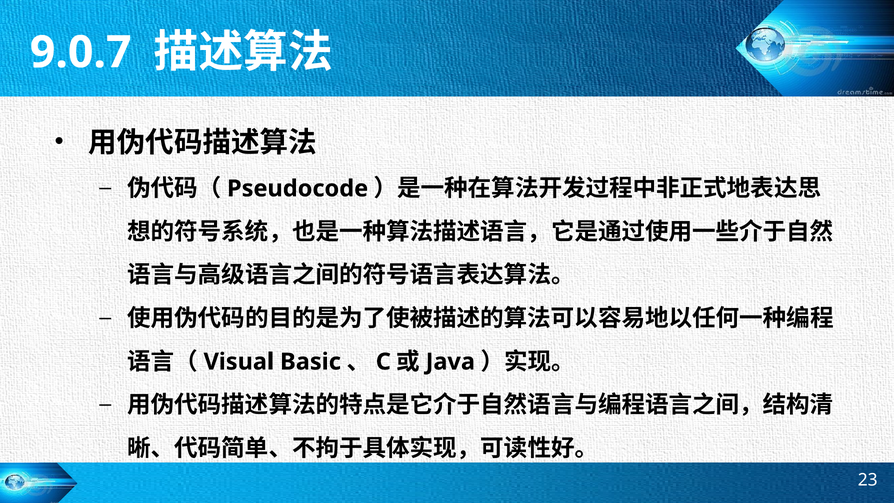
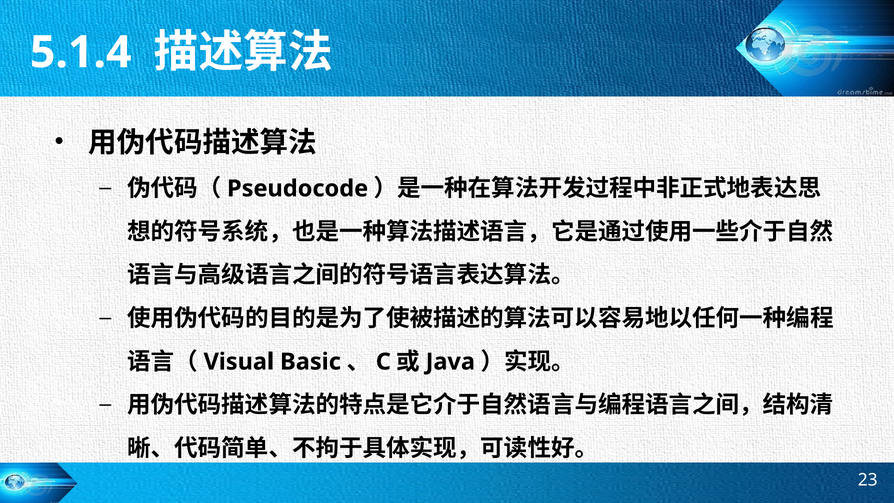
9.0.7: 9.0.7 -> 5.1.4
